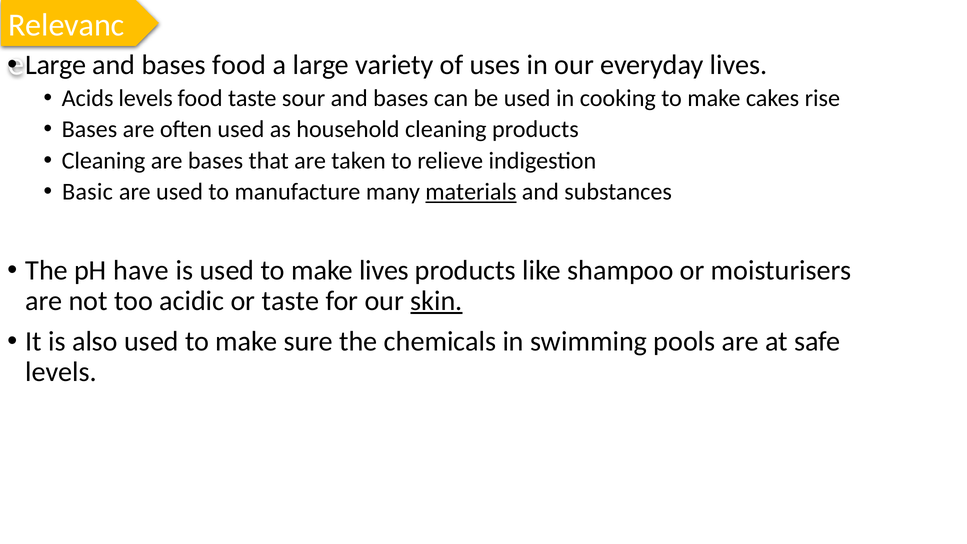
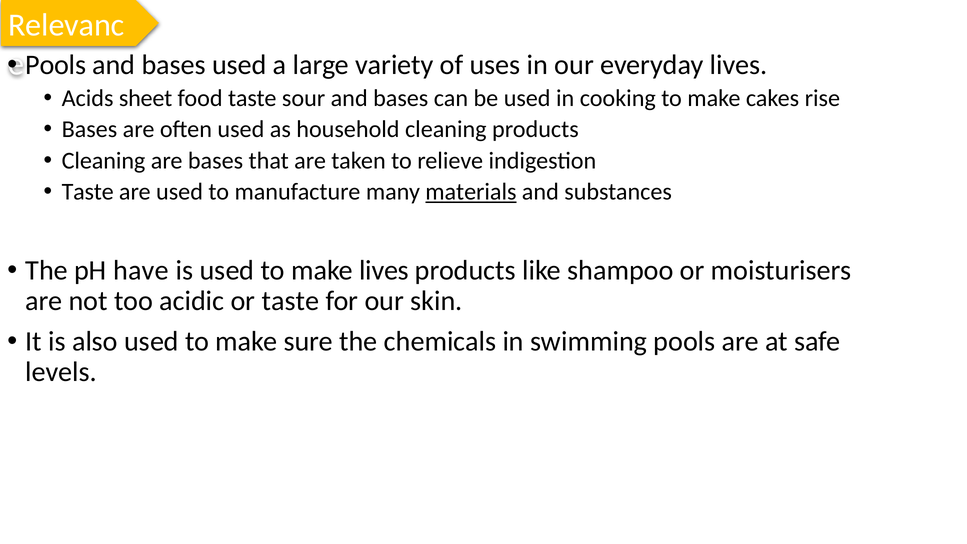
Large at (56, 65): Large -> Pools
bases food: food -> used
Acids levels: levels -> sheet
Basic at (87, 192): Basic -> Taste
skin underline: present -> none
